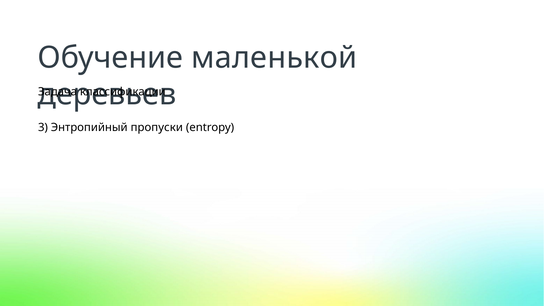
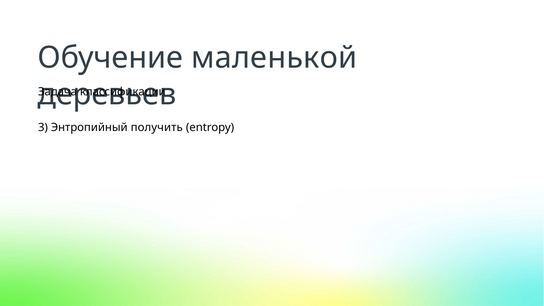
пропуски: пропуски -> получить
